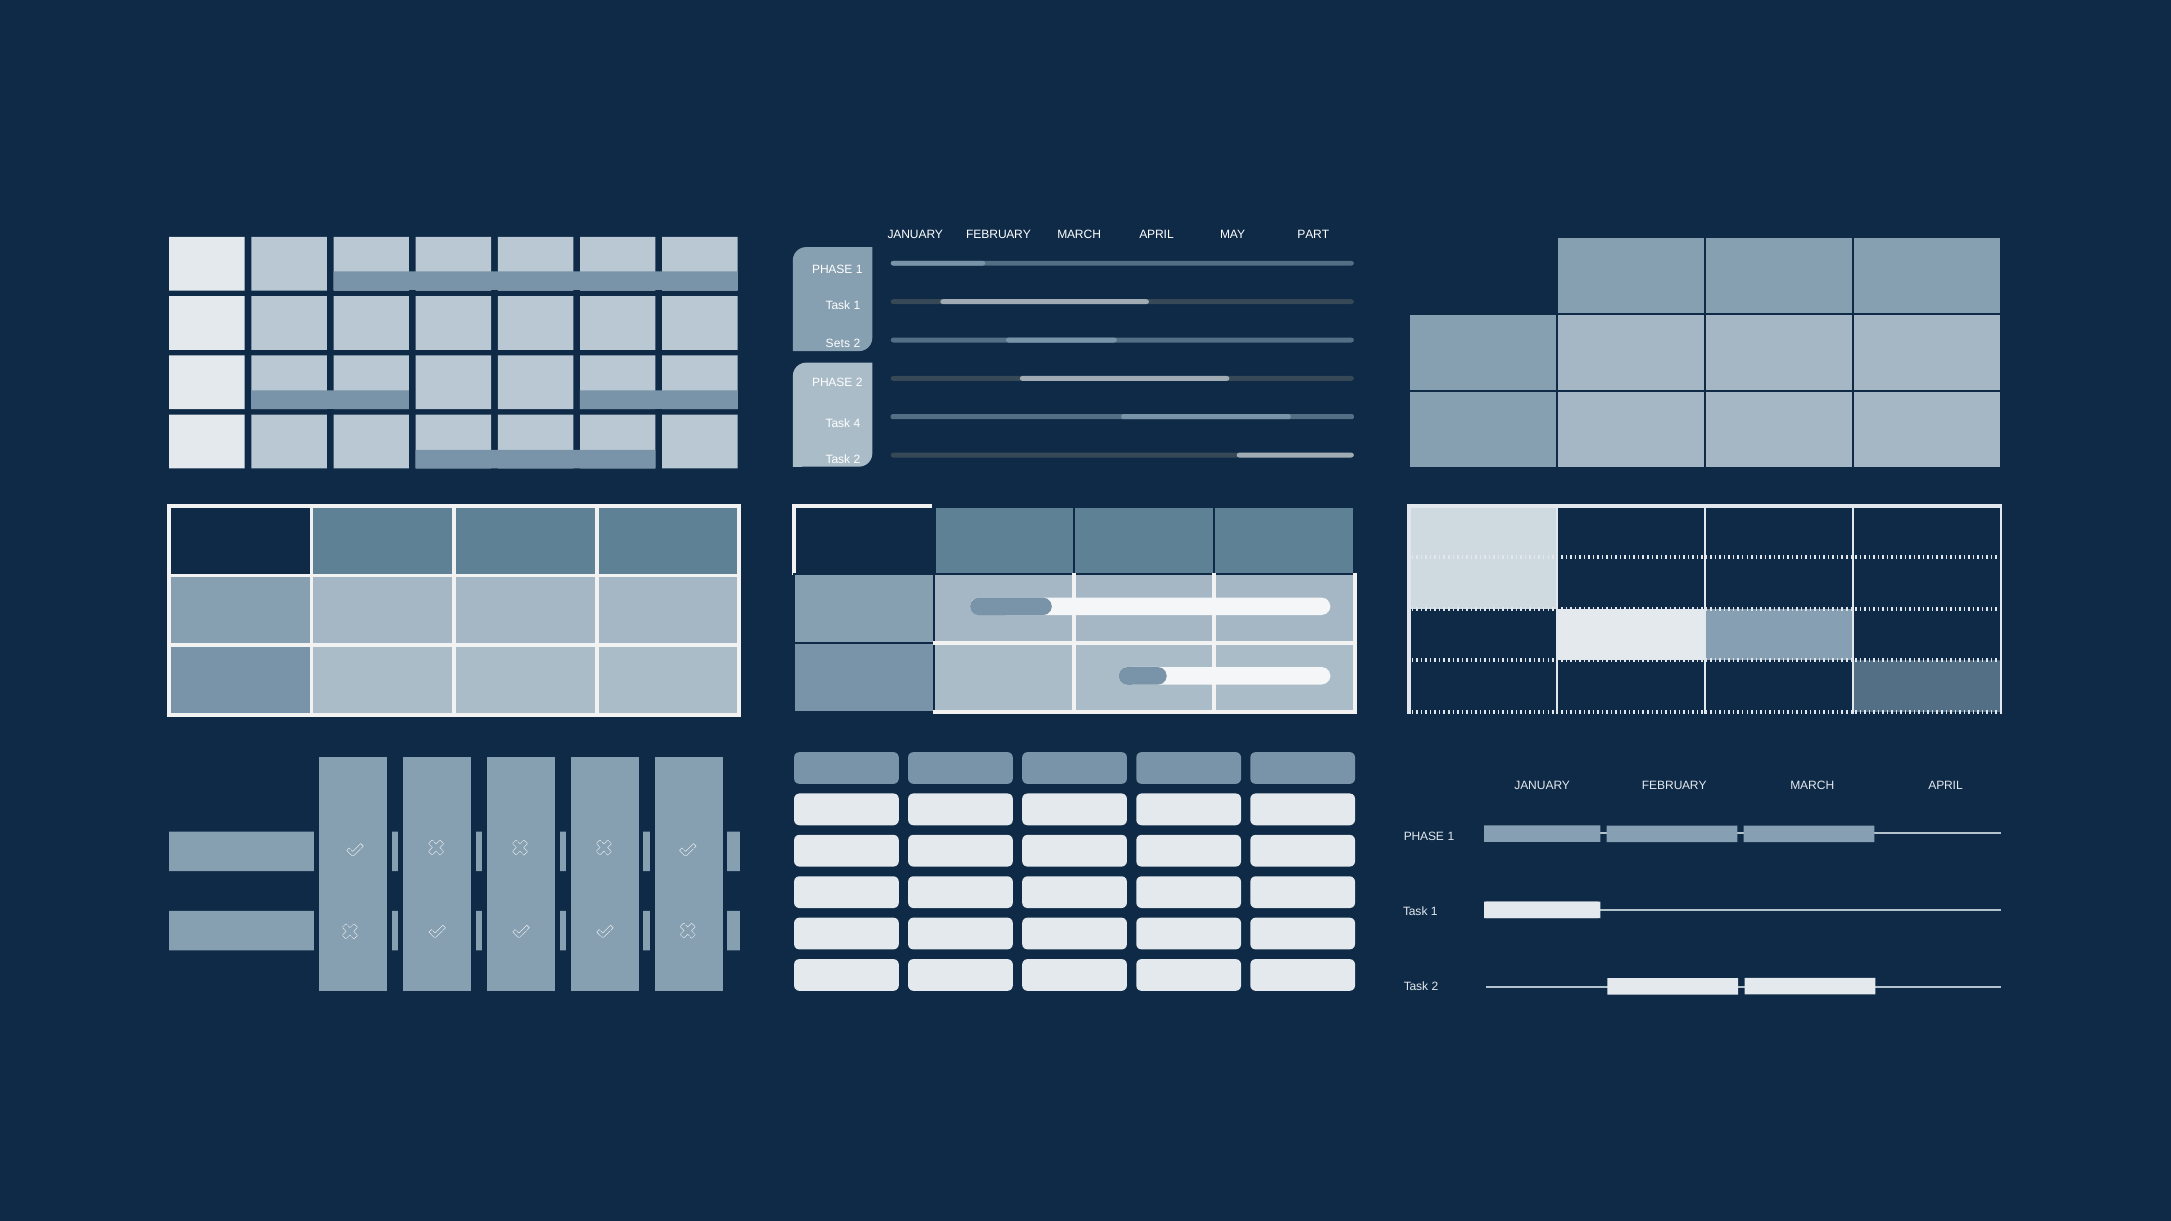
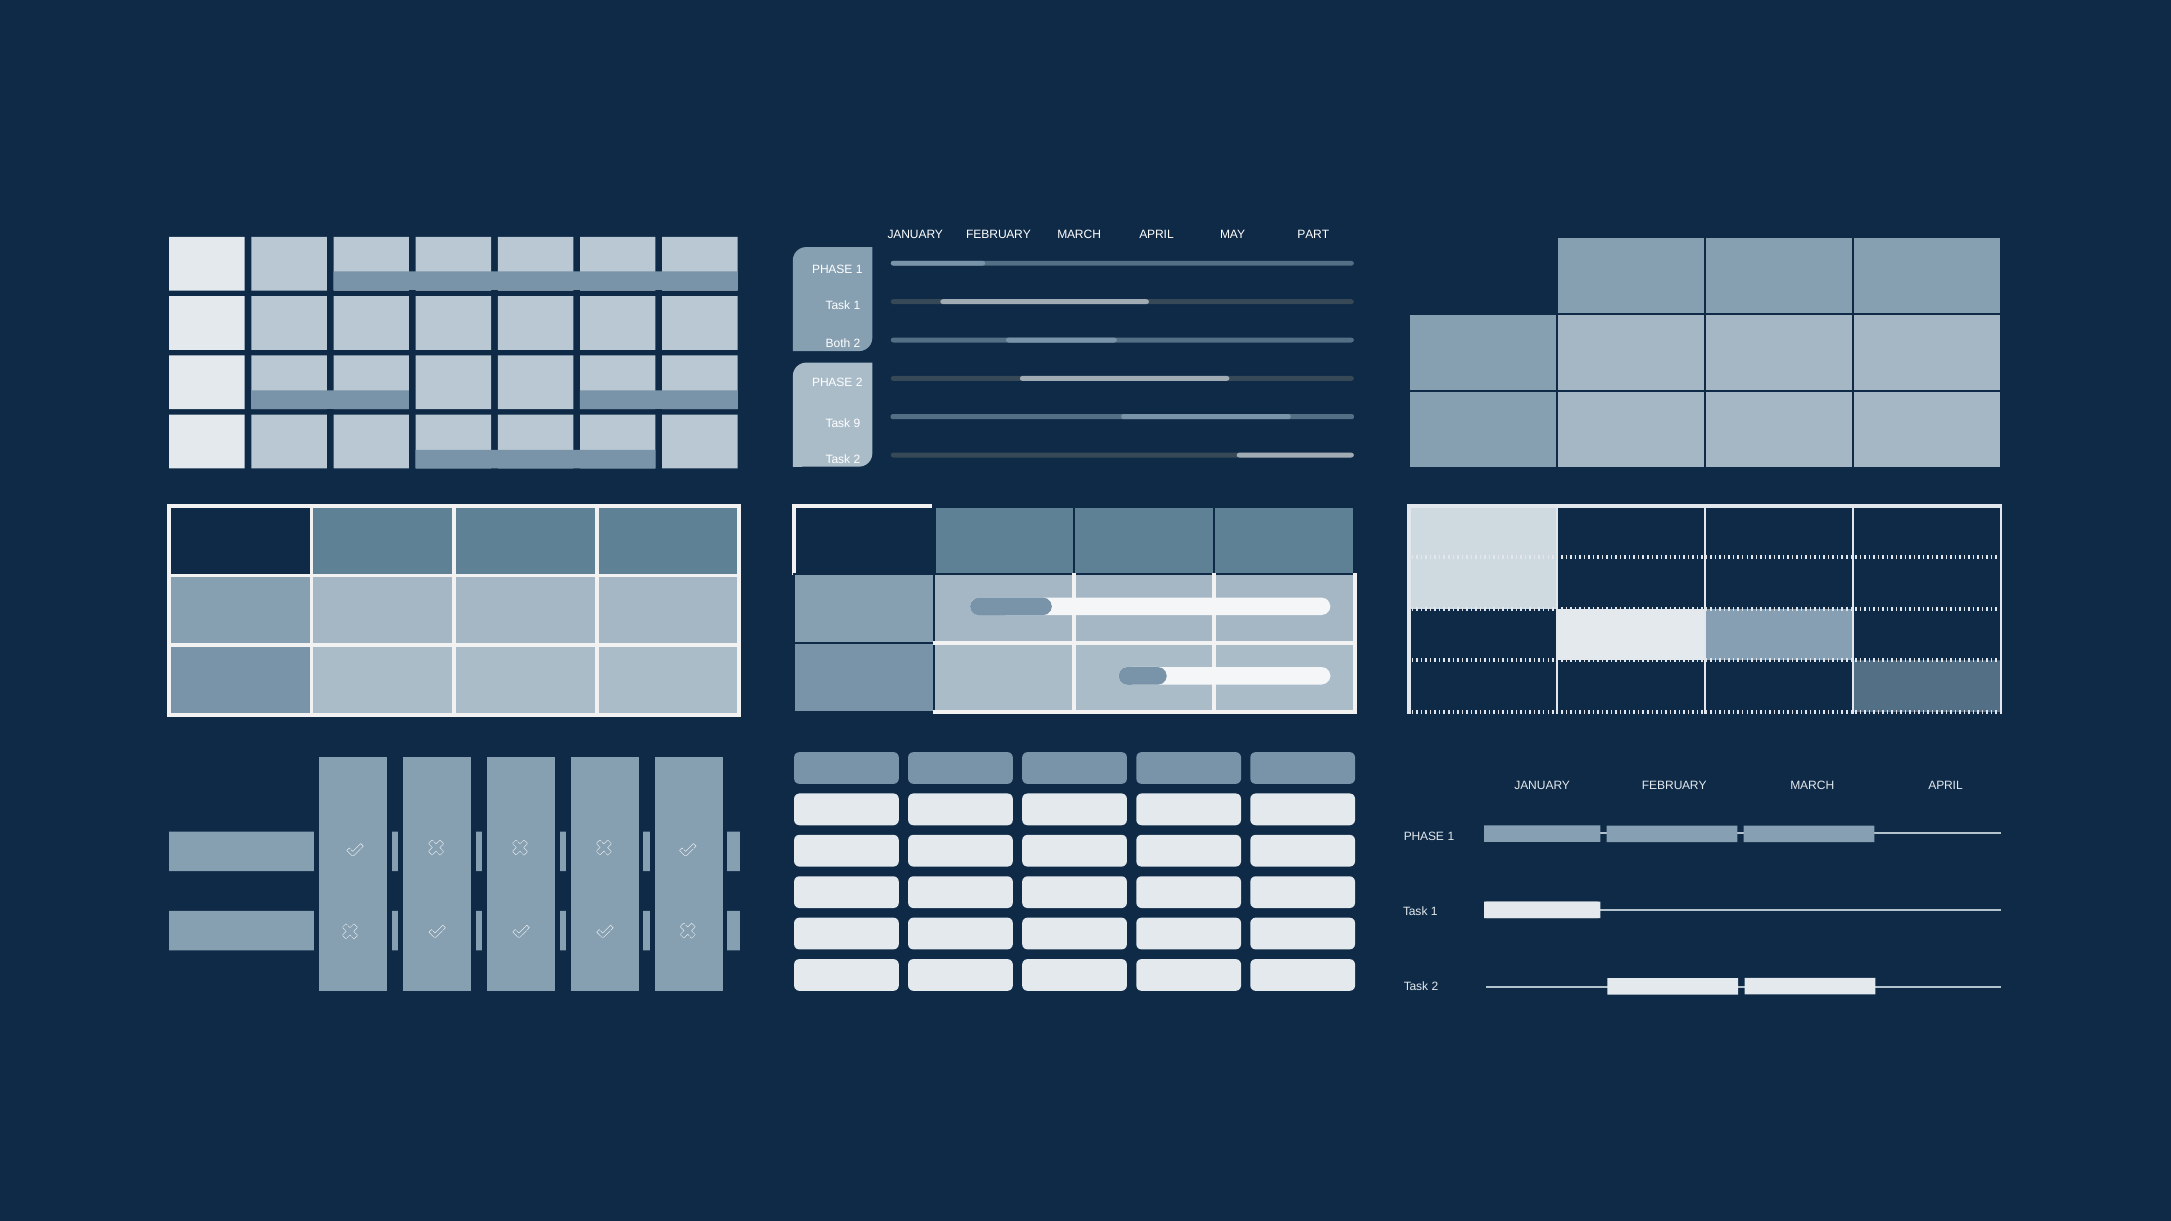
Sets: Sets -> Both
4: 4 -> 9
